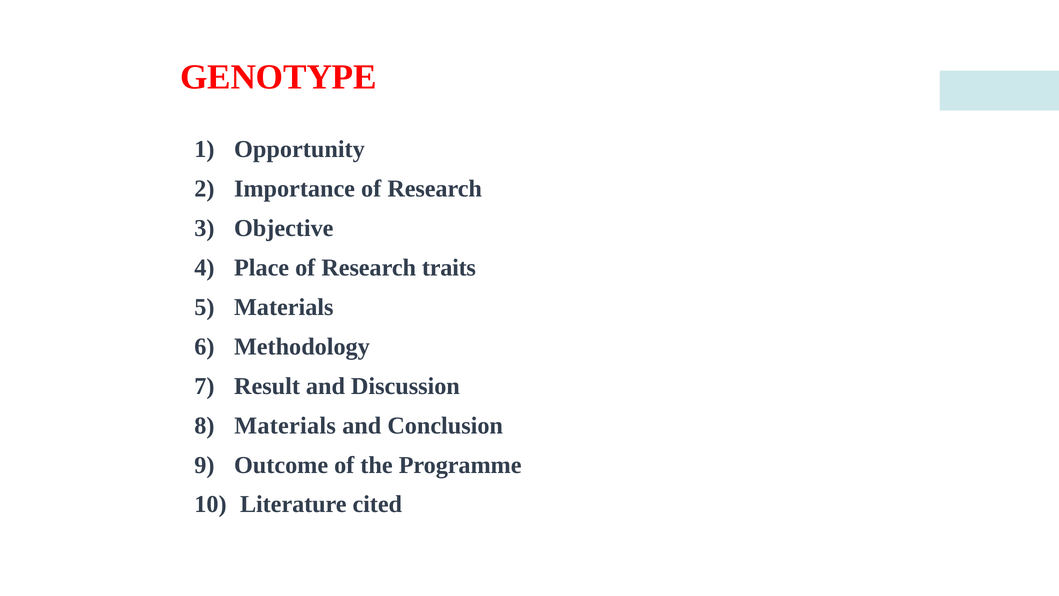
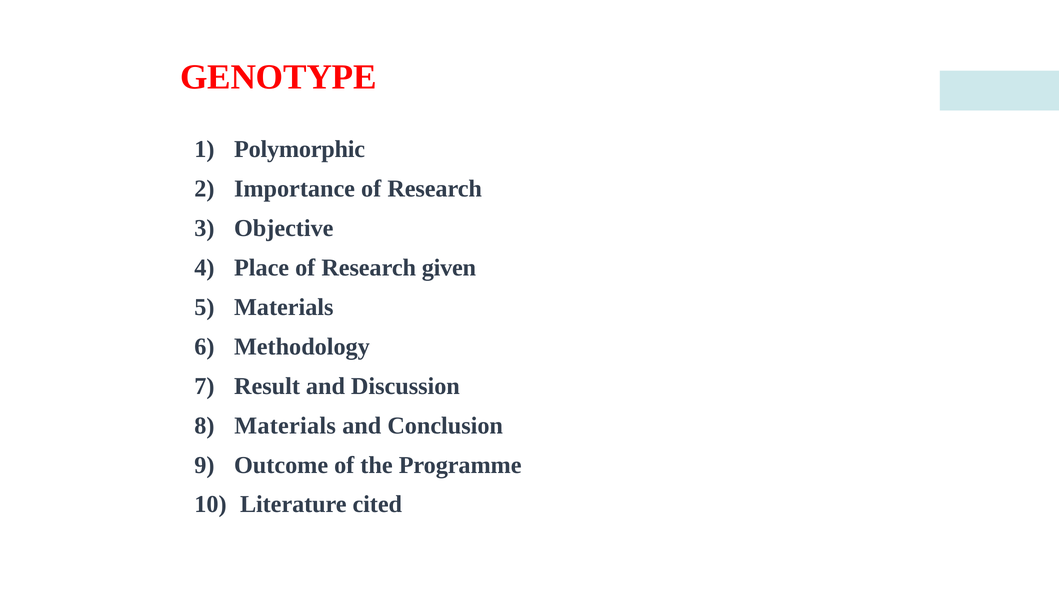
Opportunity: Opportunity -> Polymorphic
traits: traits -> given
